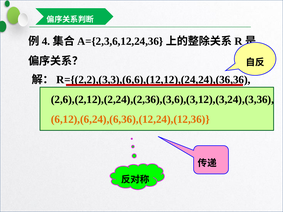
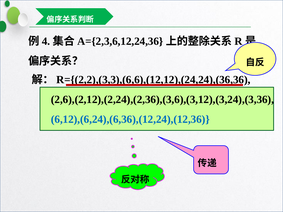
6,12),(6,24),(6,36),(12,24),(12,36 colour: orange -> blue
